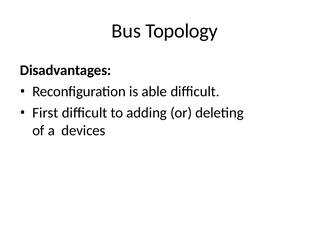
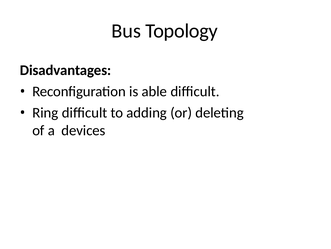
First: First -> Ring
